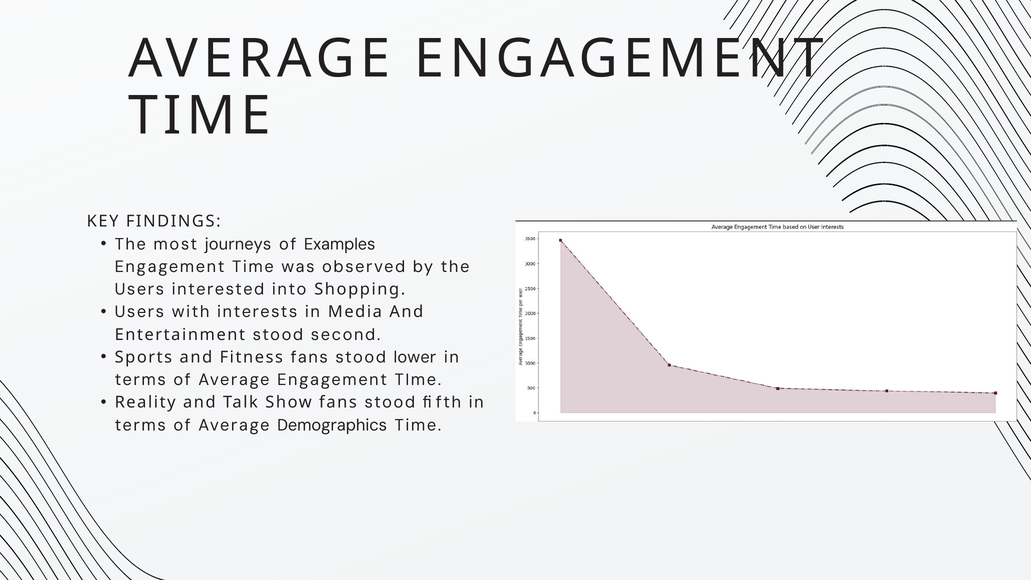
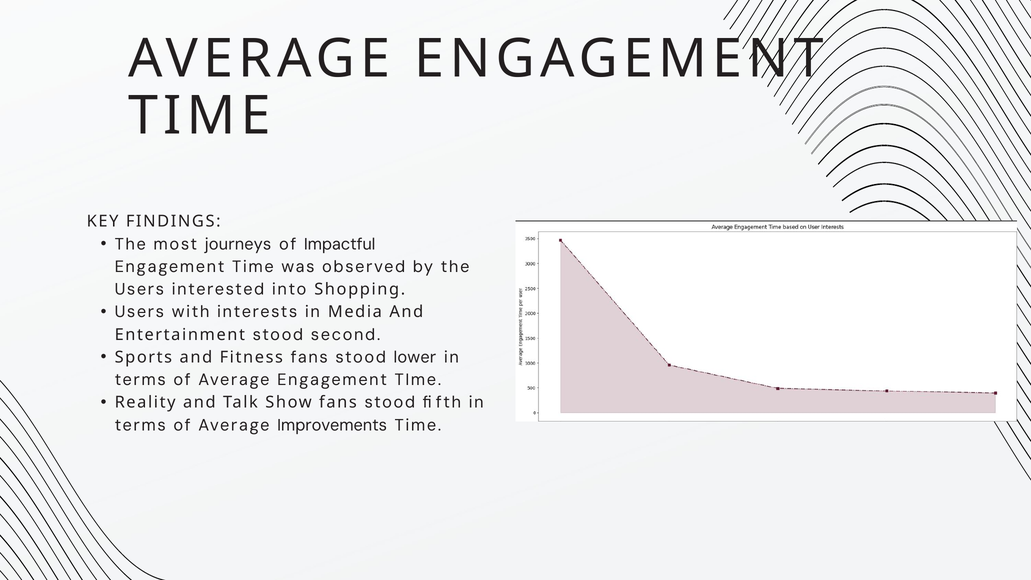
Examples: Examples -> Impactful
Demographics: Demographics -> Improvements
